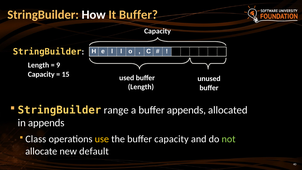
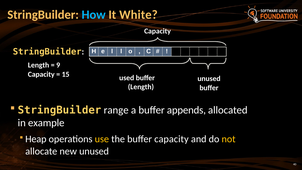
How colour: white -> light blue
It Buffer: Buffer -> White
in appends: appends -> example
Class: Class -> Heap
not colour: light green -> yellow
new default: default -> unused
